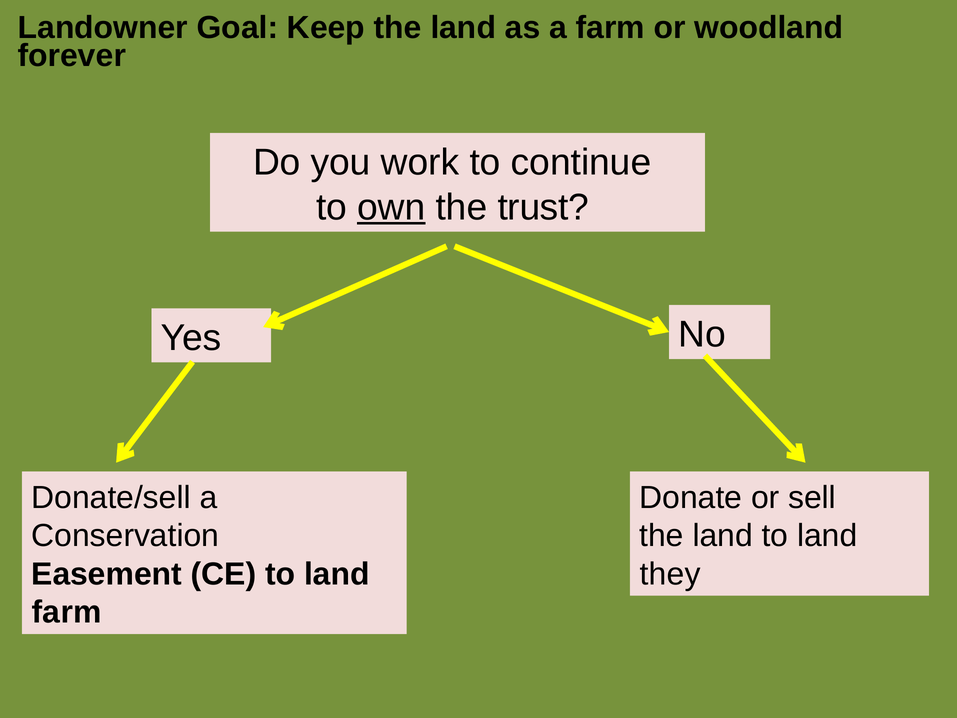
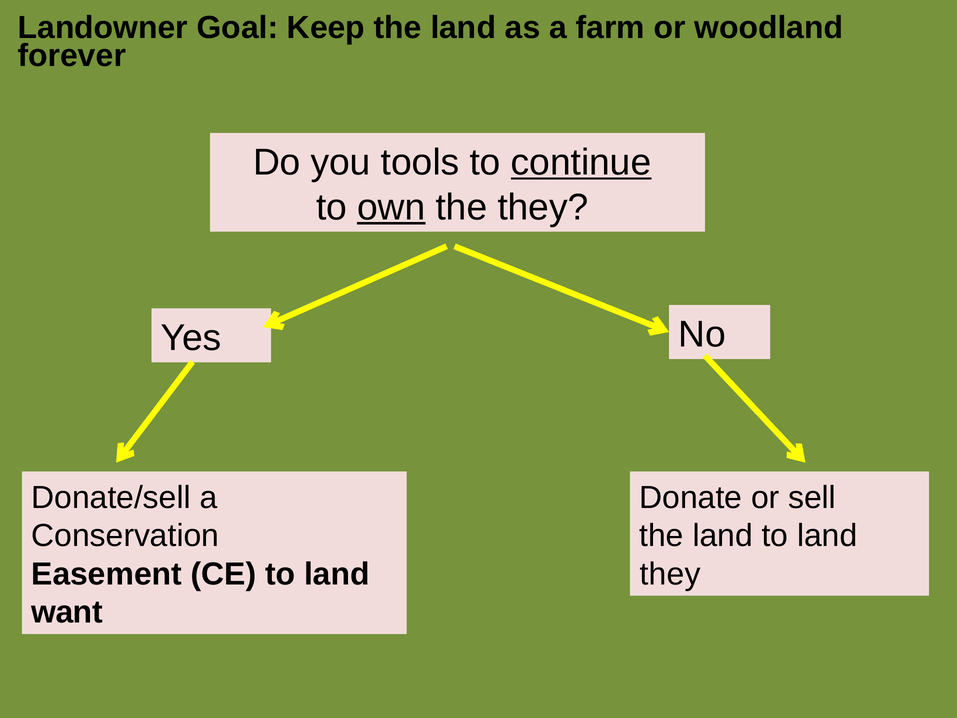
work: work -> tools
continue underline: none -> present
the trust: trust -> they
farm at (67, 612): farm -> want
